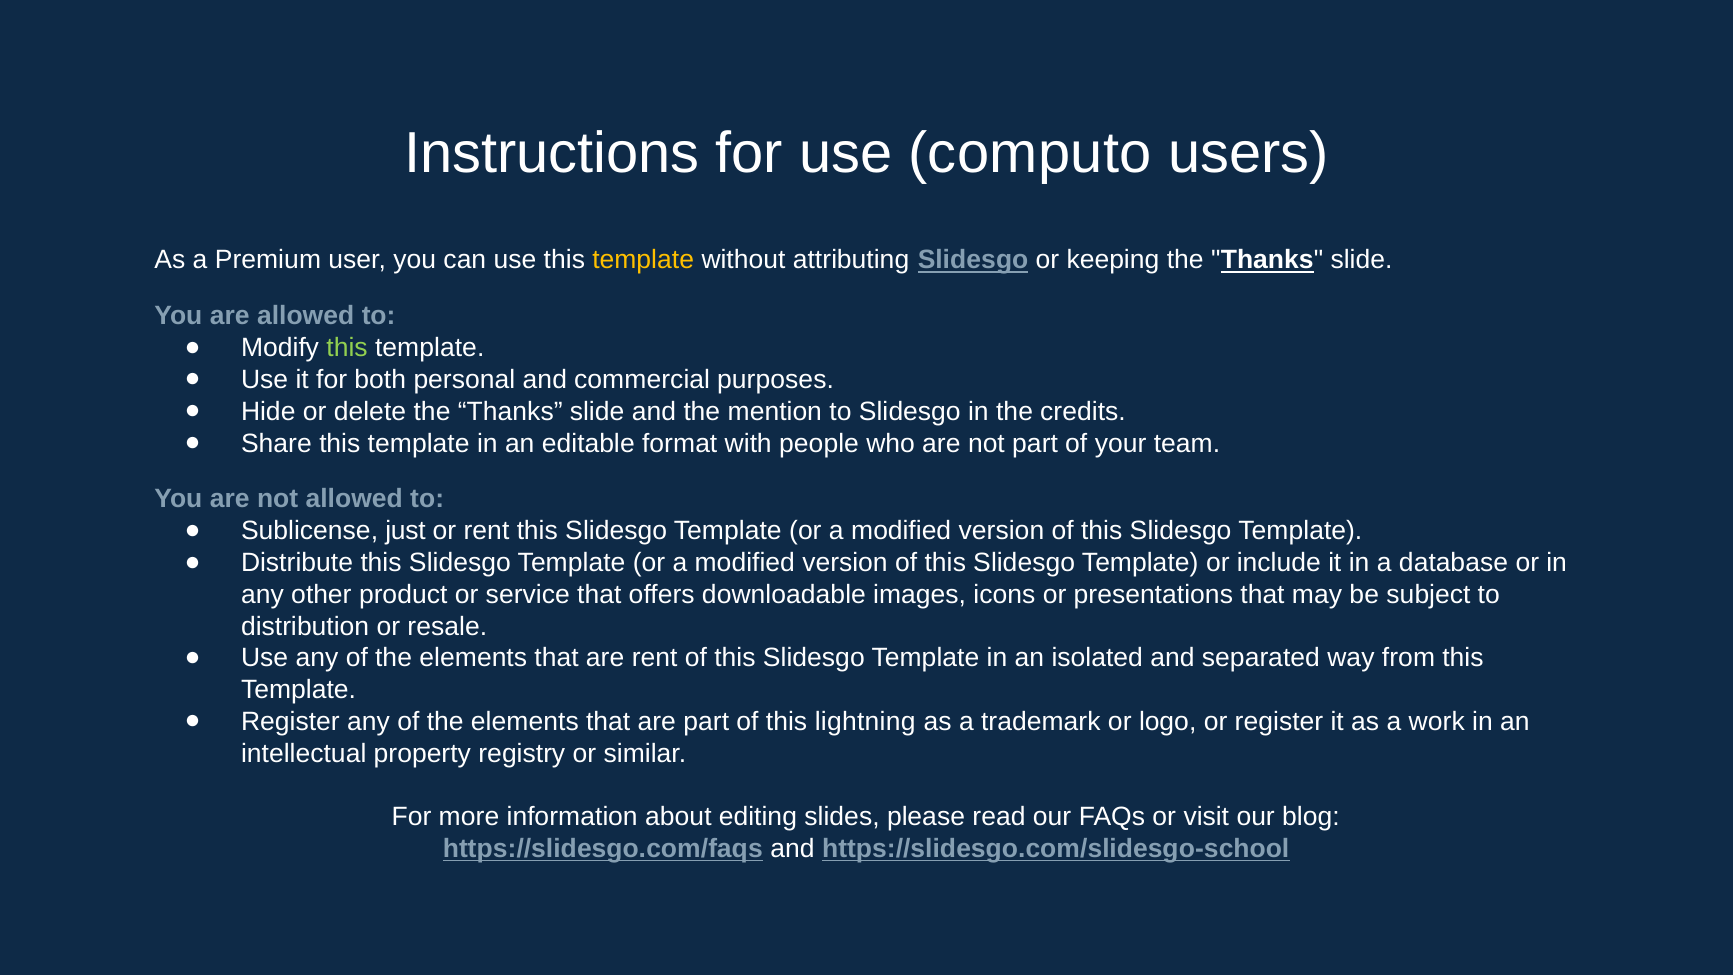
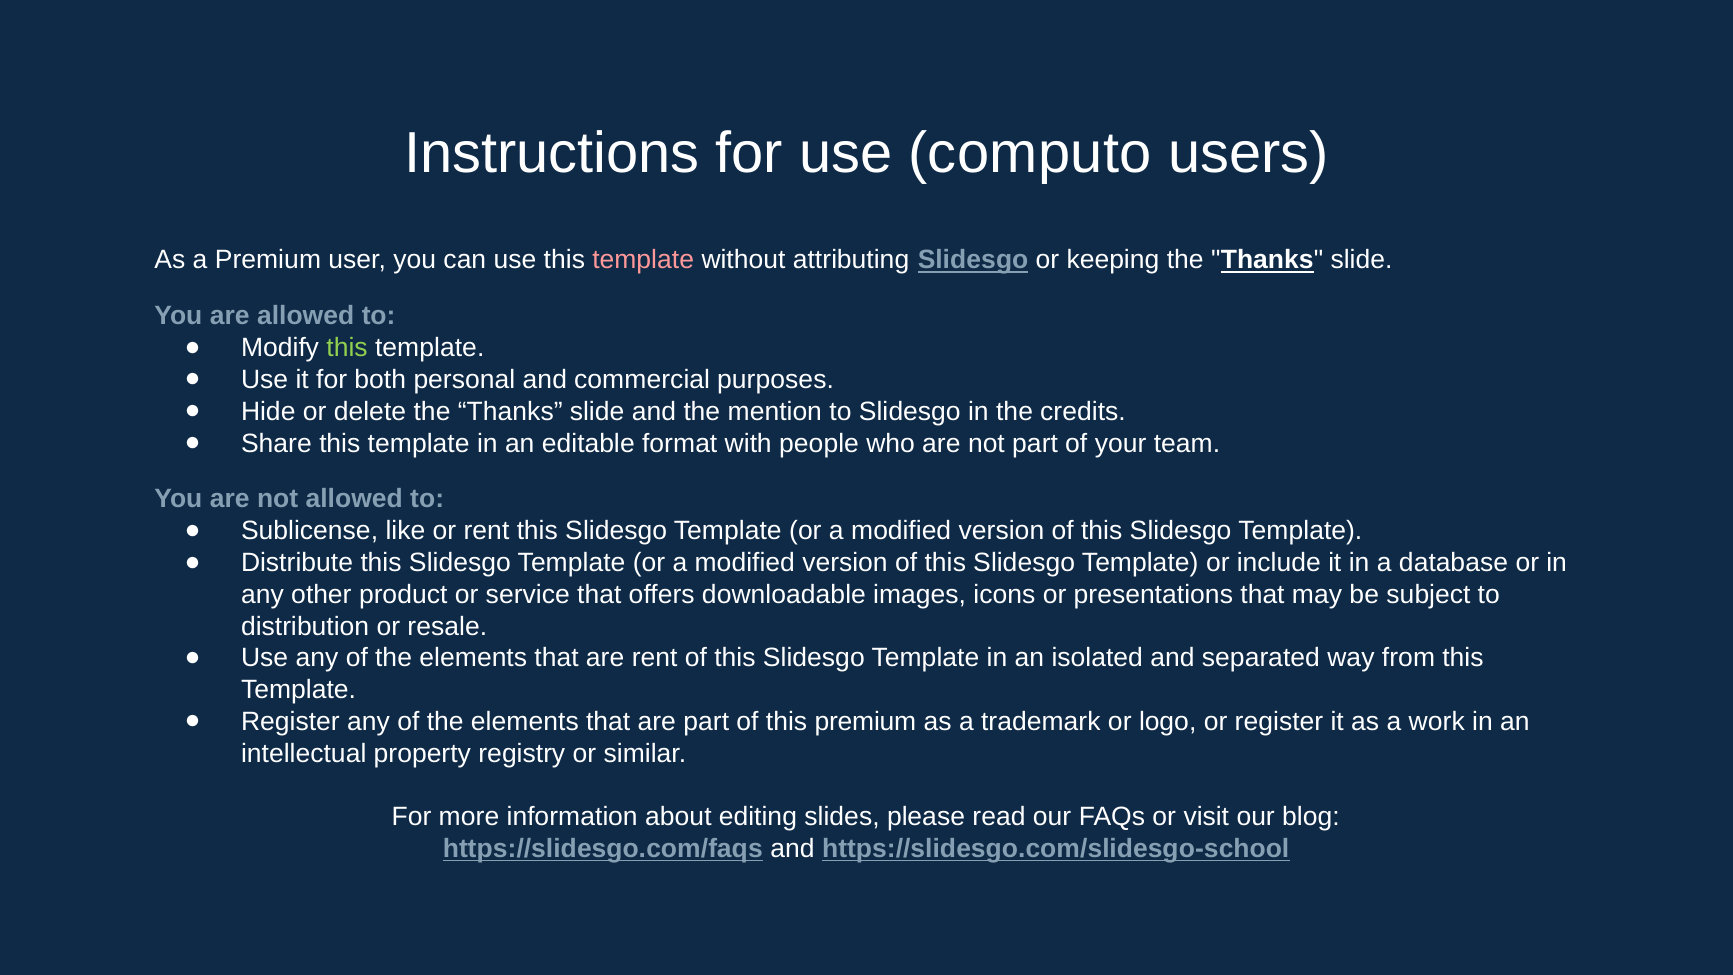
template at (643, 260) colour: yellow -> pink
just: just -> like
this lightning: lightning -> premium
